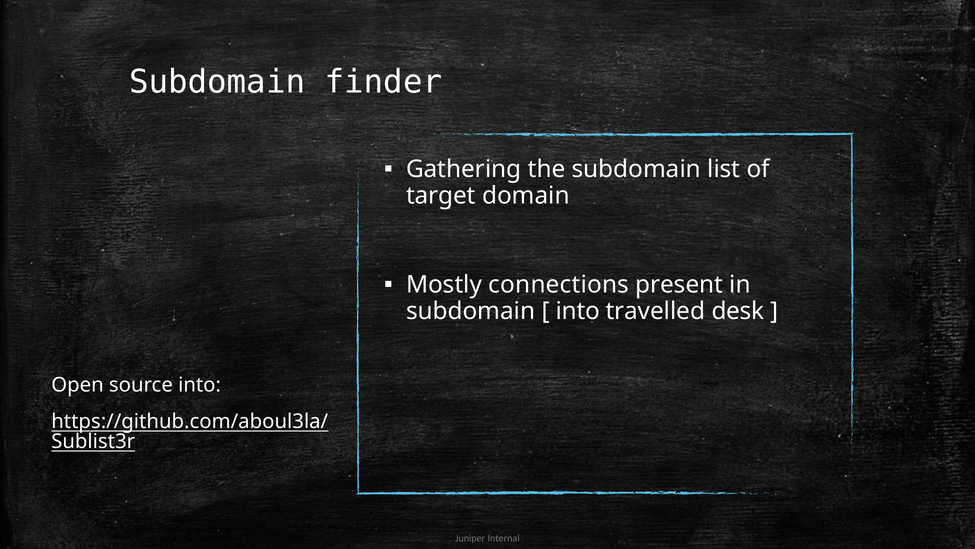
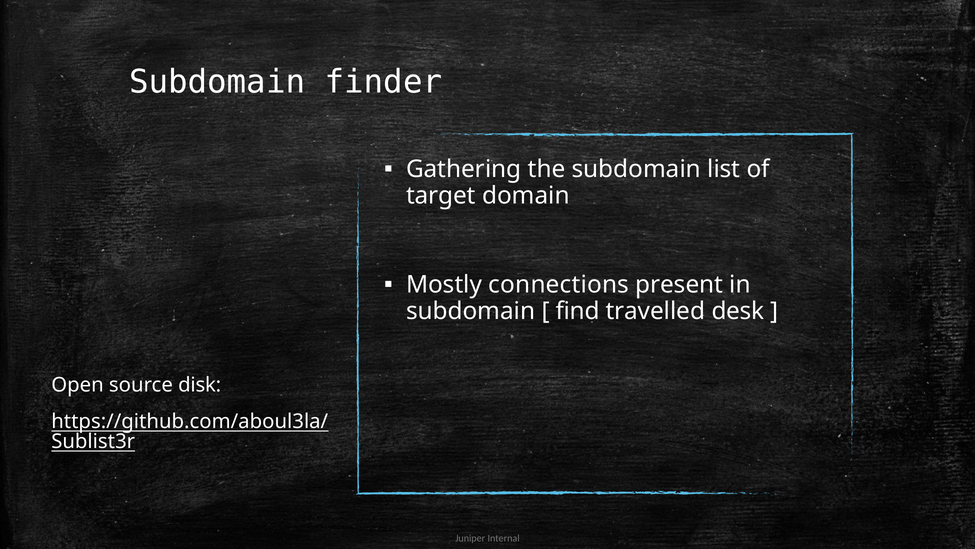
into at (578, 311): into -> find
source into: into -> disk
